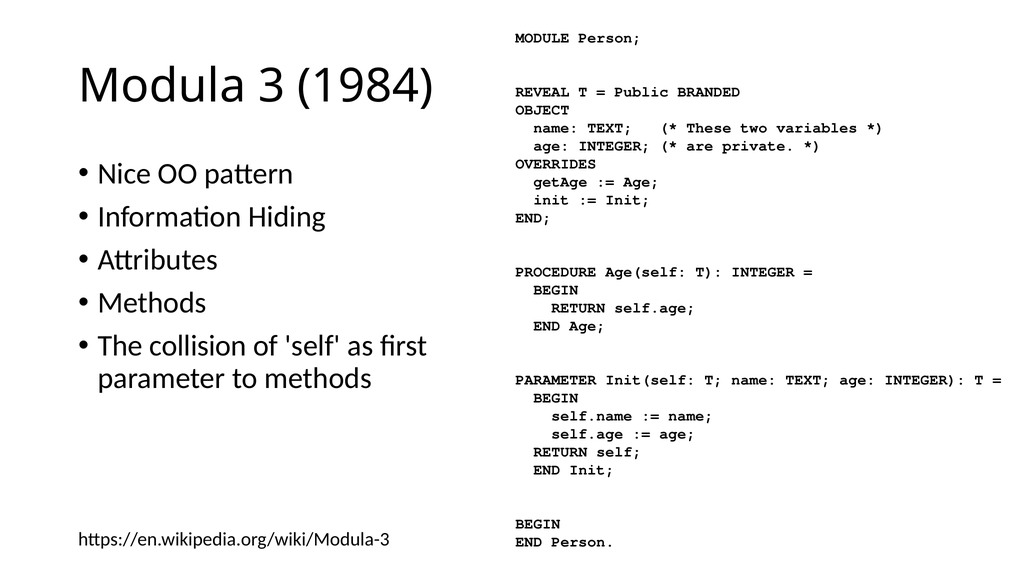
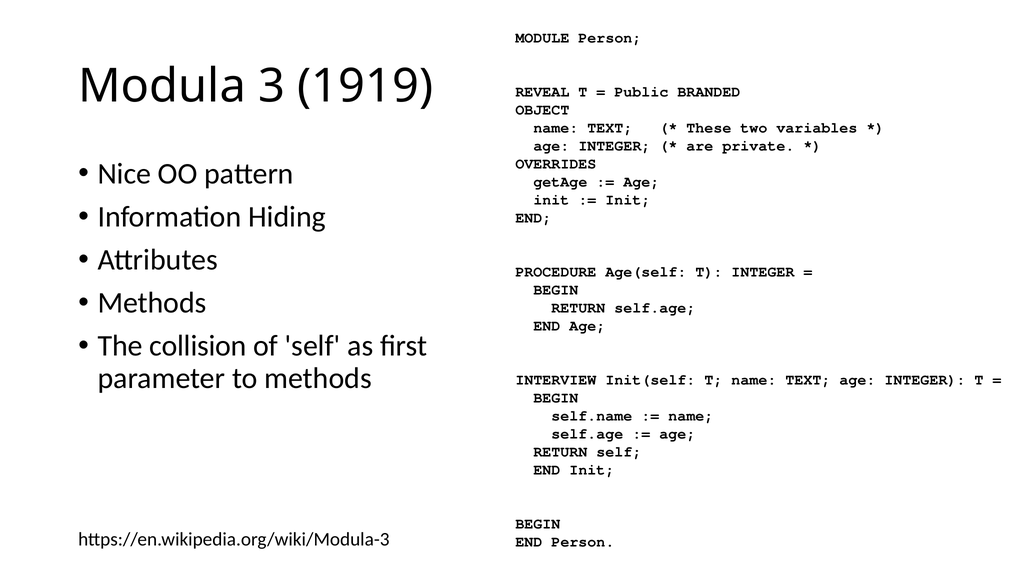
1984: 1984 -> 1919
PARAMETER at (556, 380): PARAMETER -> INTERVIEW
